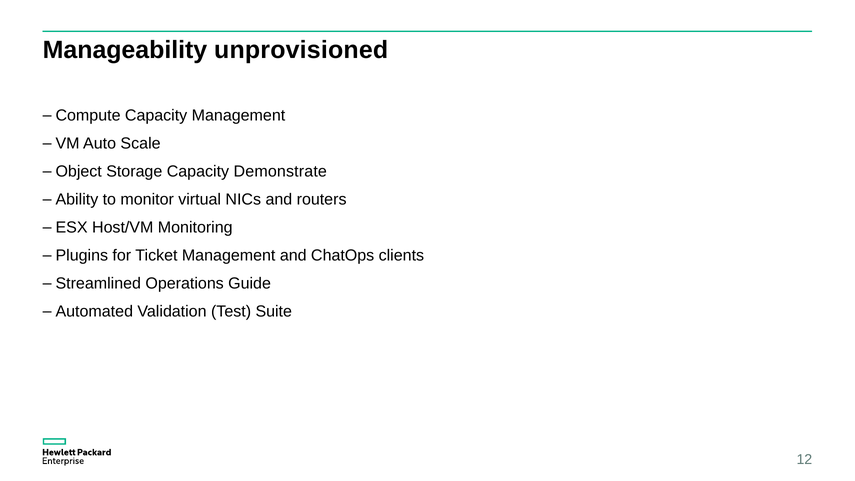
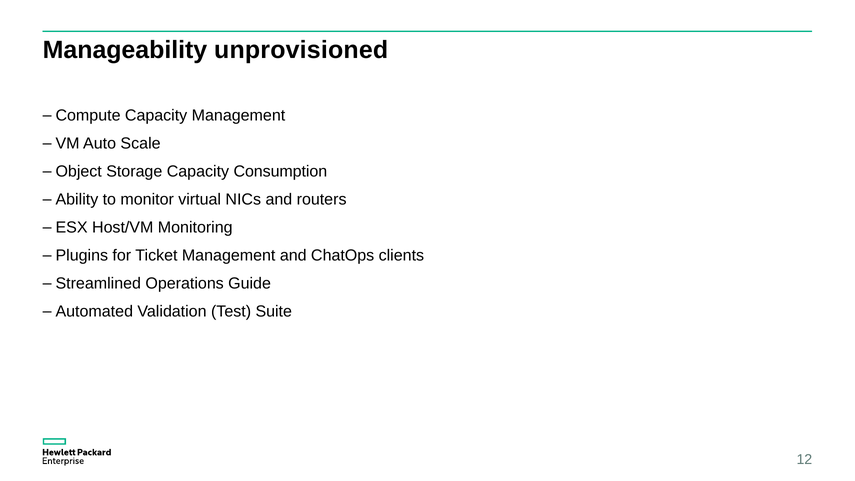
Demonstrate: Demonstrate -> Consumption
